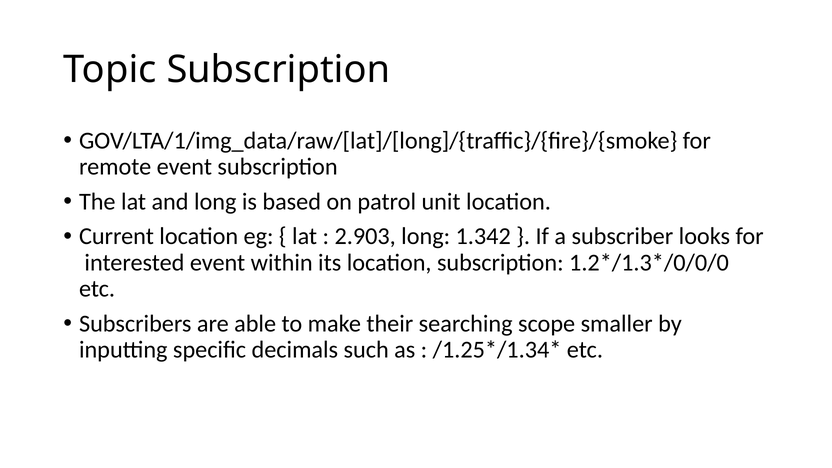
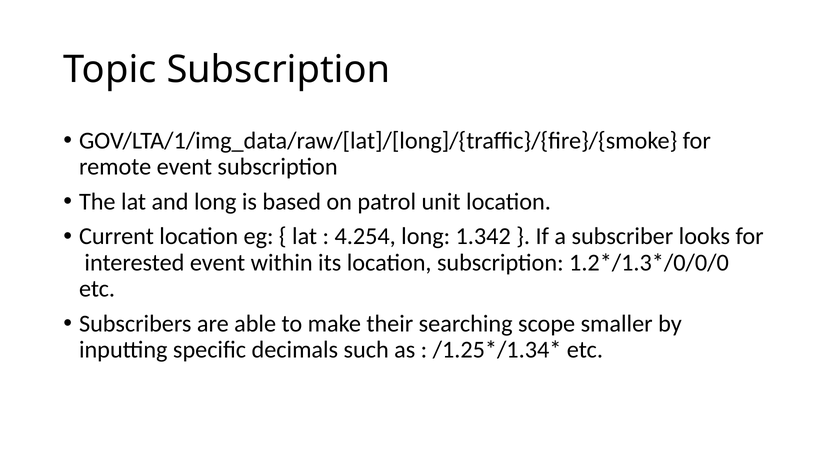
2.903: 2.903 -> 4.254
